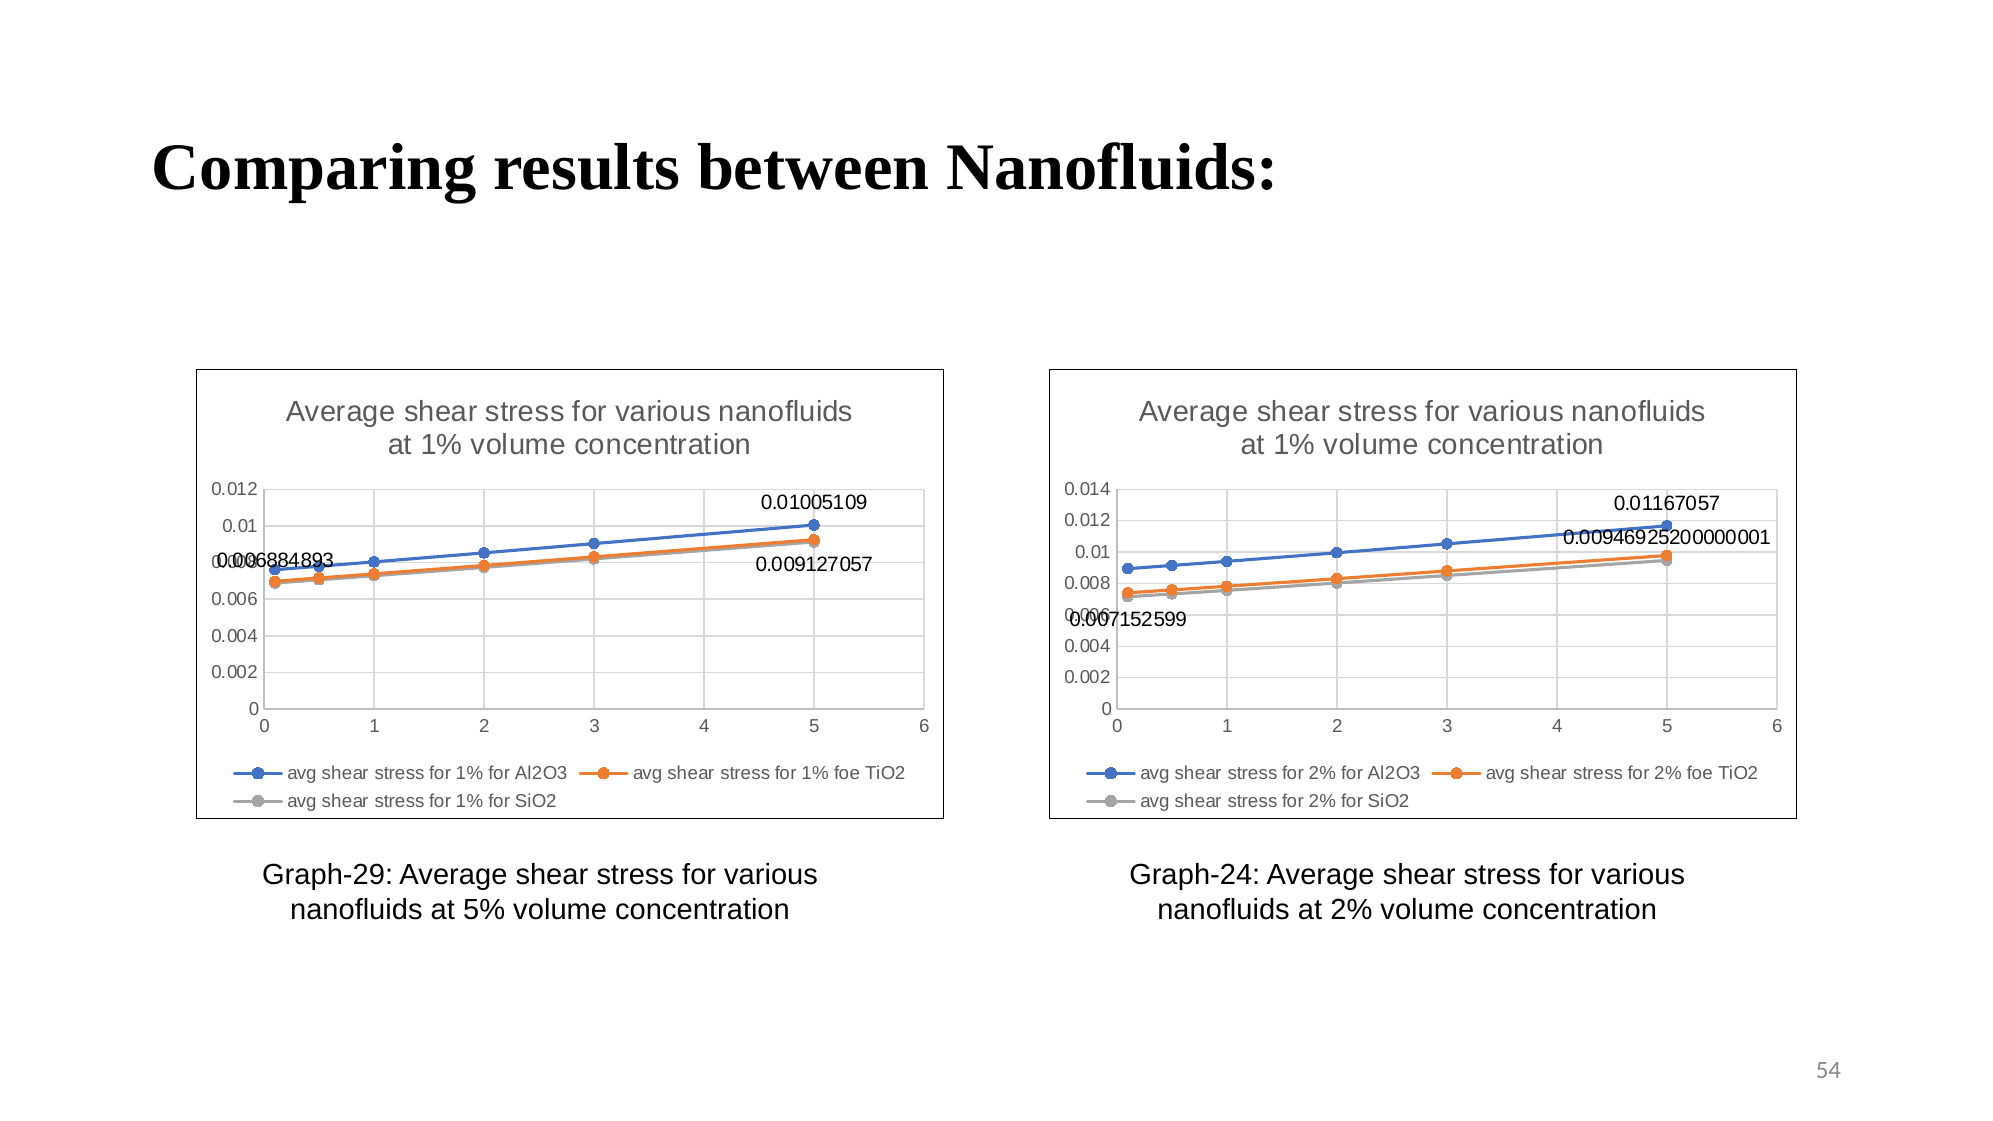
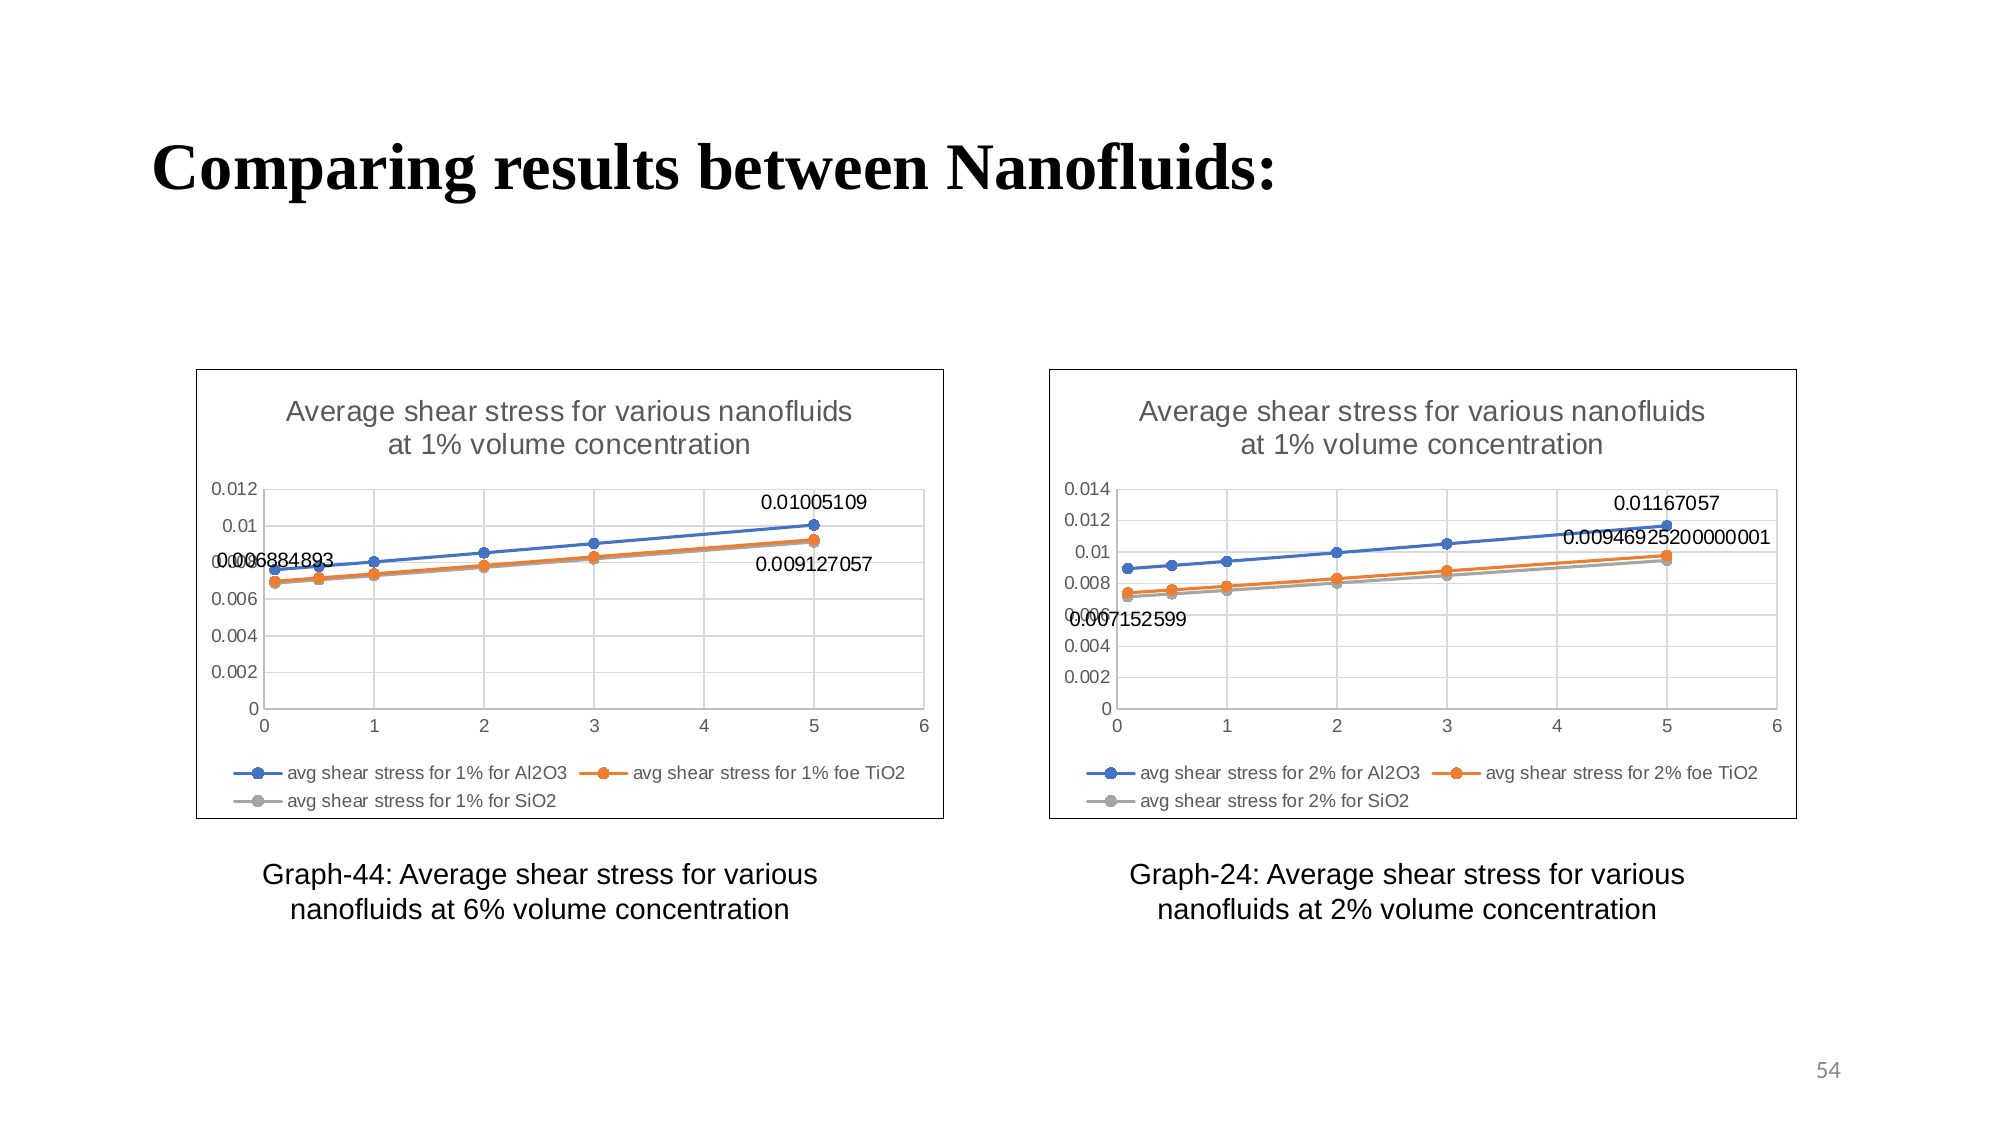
Graph-29: Graph-29 -> Graph-44
5%: 5% -> 6%
